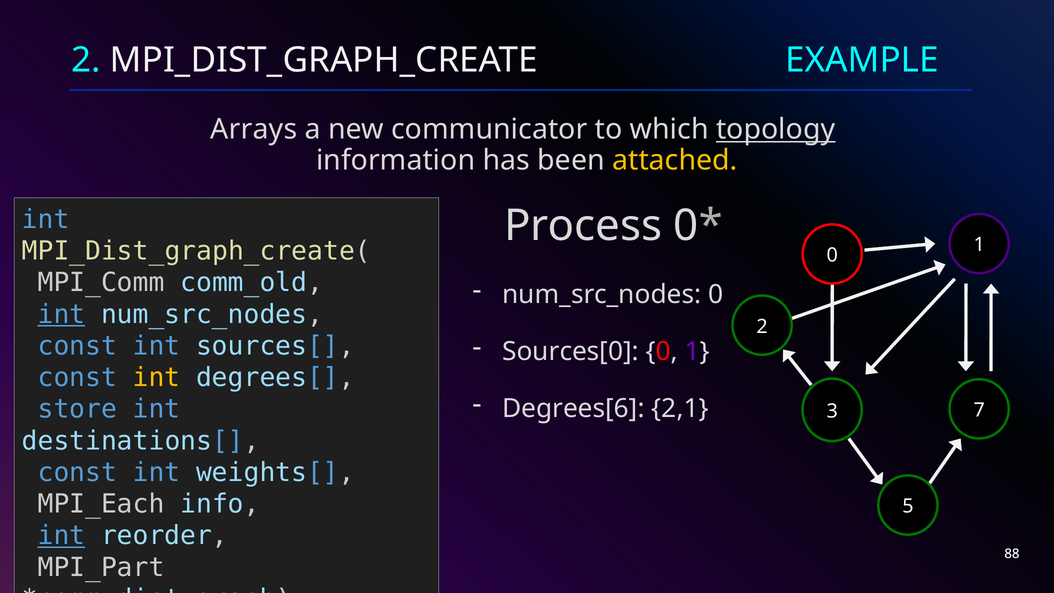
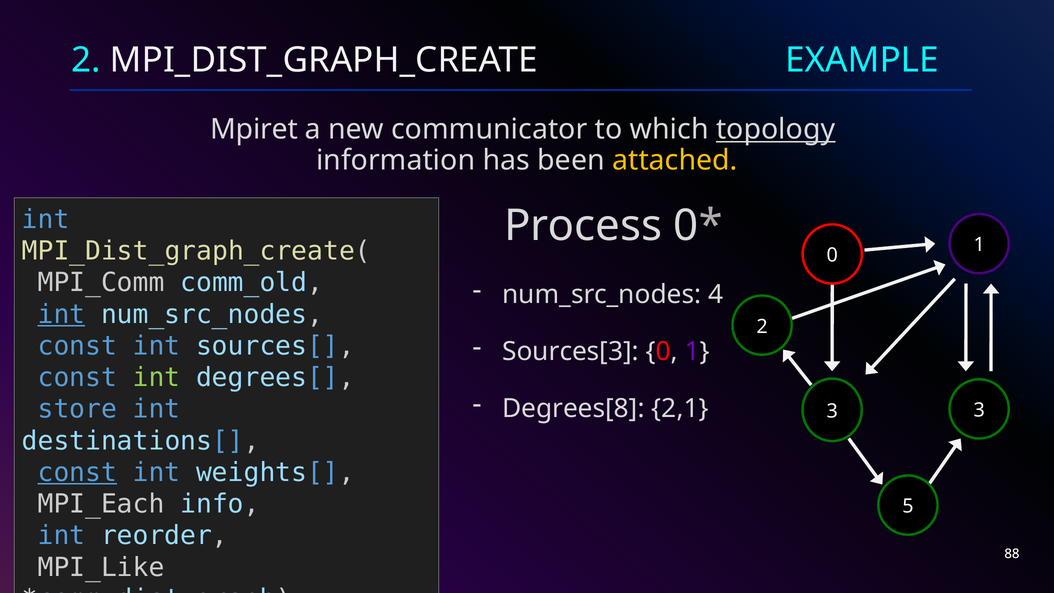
Arrays: Arrays -> Mpiret
num_src_nodes 0: 0 -> 4
Sources[0: Sources[0 -> Sources[3
int at (157, 377) colour: yellow -> light green
Degrees[6: Degrees[6 -> Degrees[8
3 7: 7 -> 3
const at (77, 472) underline: none -> present
int at (61, 536) underline: present -> none
MPI_Part: MPI_Part -> MPI_Like
